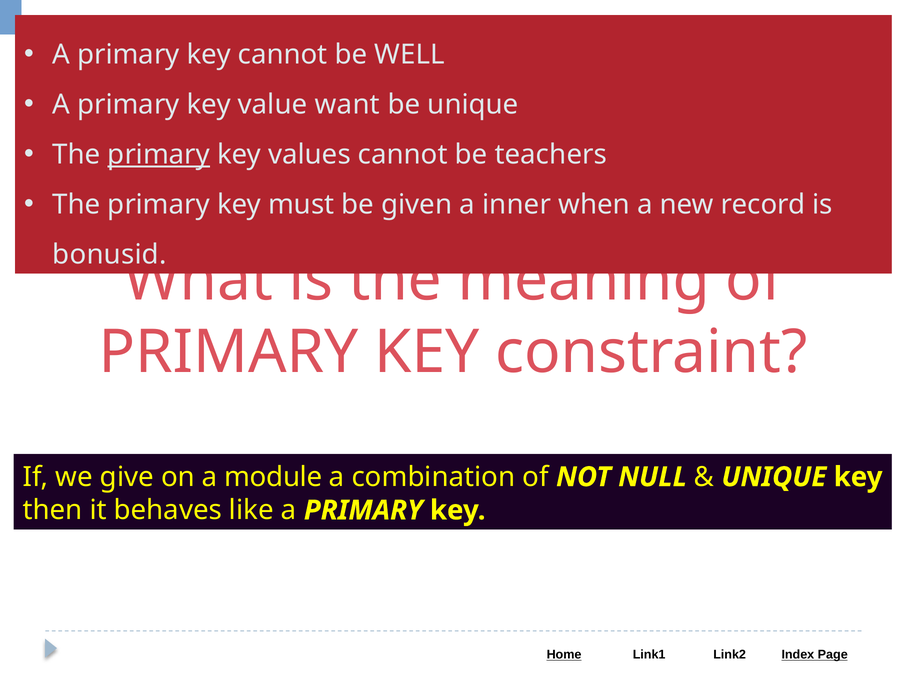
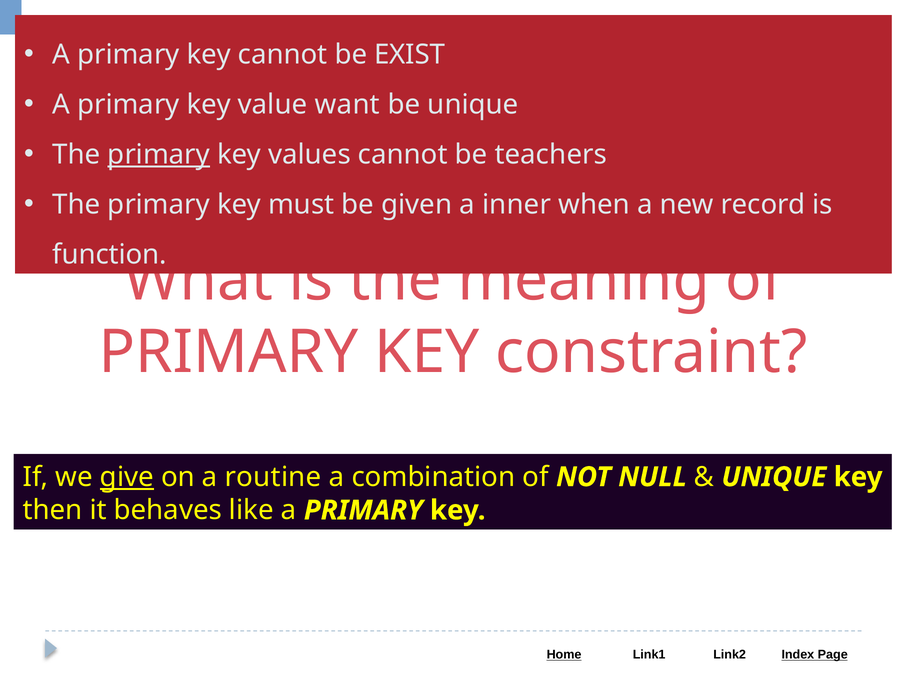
WELL: WELL -> EXIST
bonusid: bonusid -> function
give underline: none -> present
module: module -> routine
